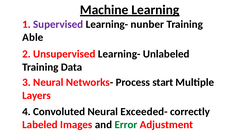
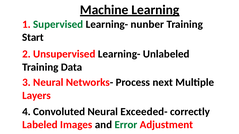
Supervised colour: purple -> green
Able: Able -> Start
start: start -> next
